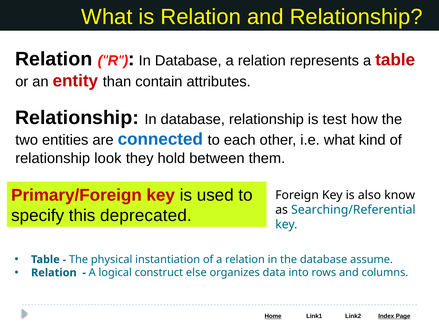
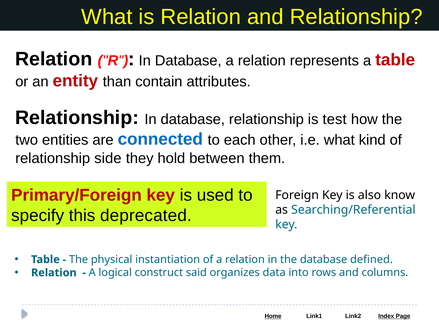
look: look -> side
assume: assume -> defined
else: else -> said
